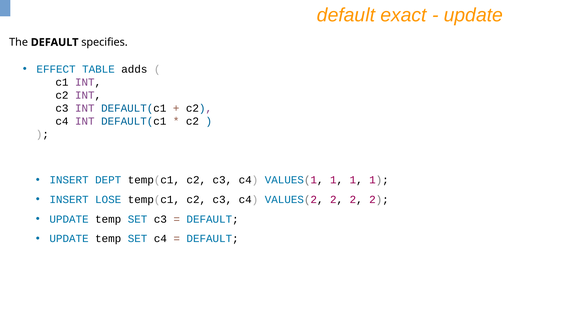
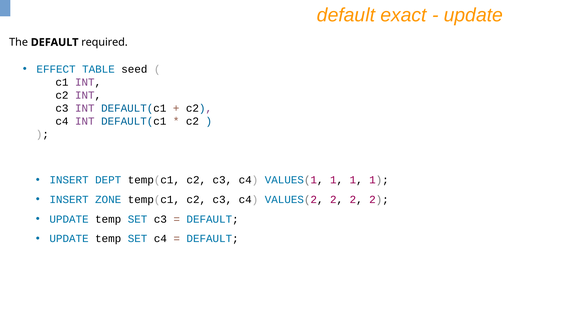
specifies: specifies -> required
adds: adds -> seed
LOSE: LOSE -> ZONE
